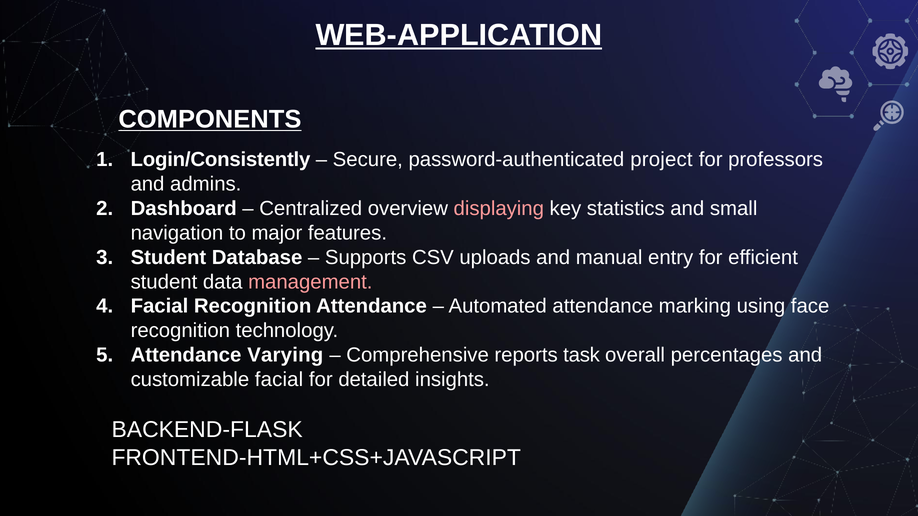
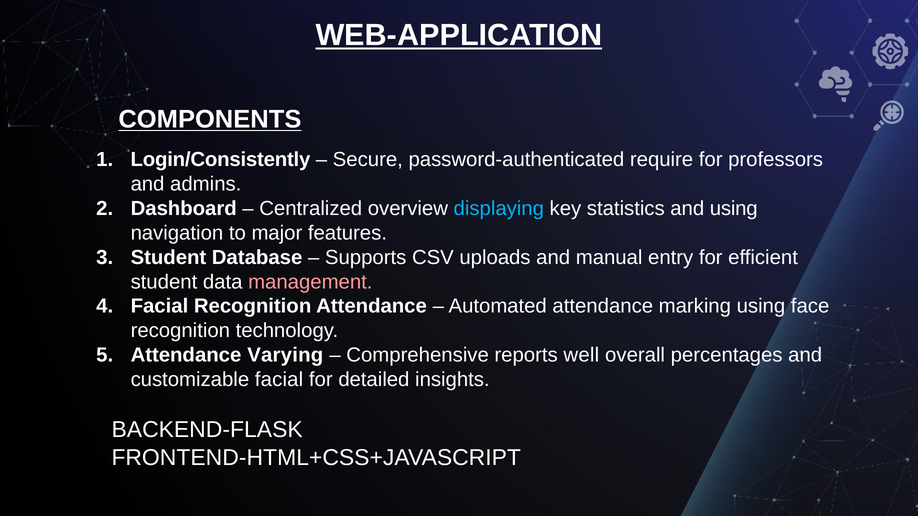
project: project -> require
displaying colour: pink -> light blue
and small: small -> using
task: task -> well
